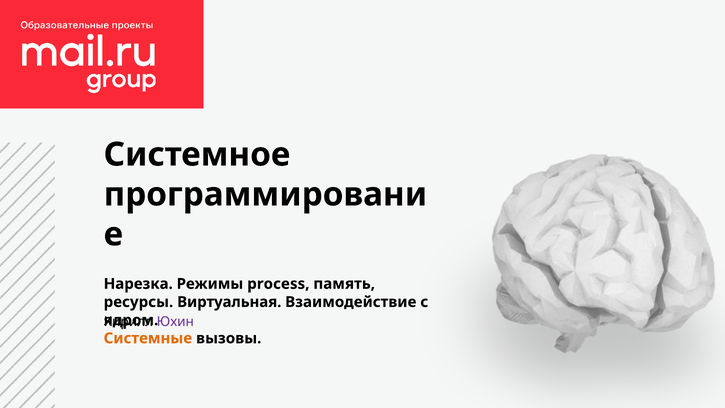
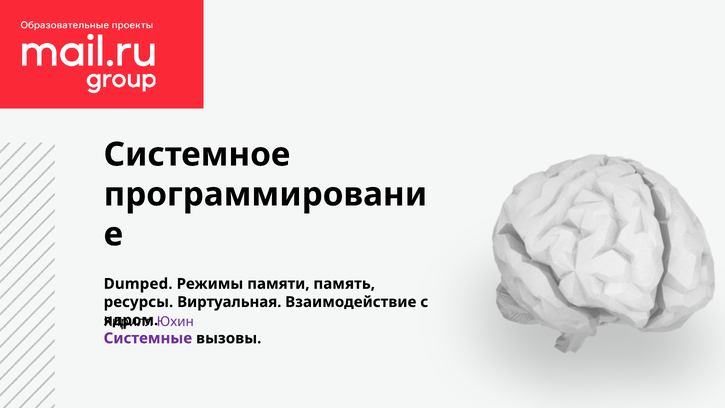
Нарезка: Нарезка -> Dumped
process: process -> памяти
Системные colour: orange -> purple
